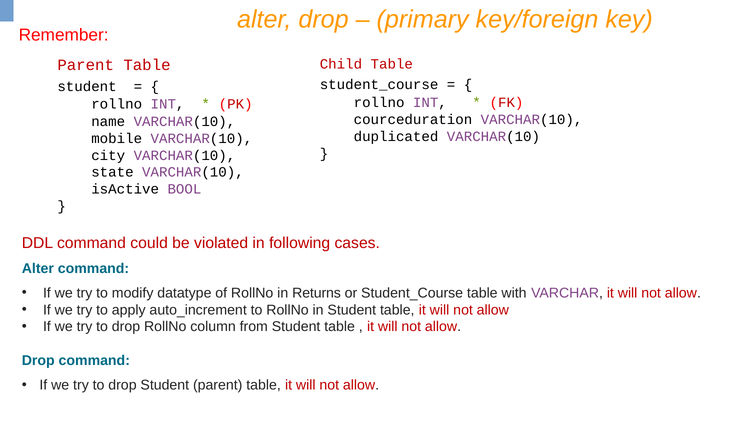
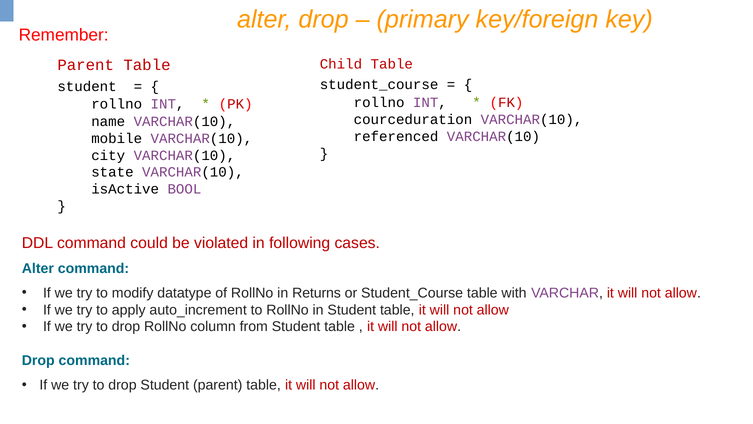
duplicated: duplicated -> referenced
